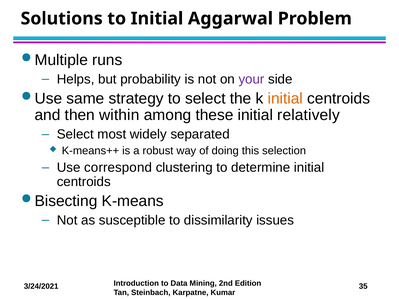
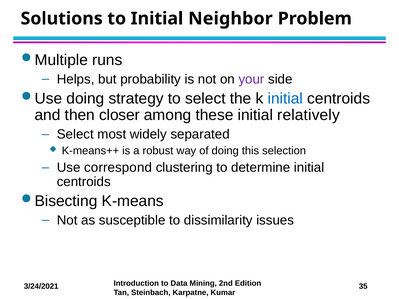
Aggarwal: Aggarwal -> Neighbor
Use same: same -> doing
initial at (285, 98) colour: orange -> blue
within: within -> closer
